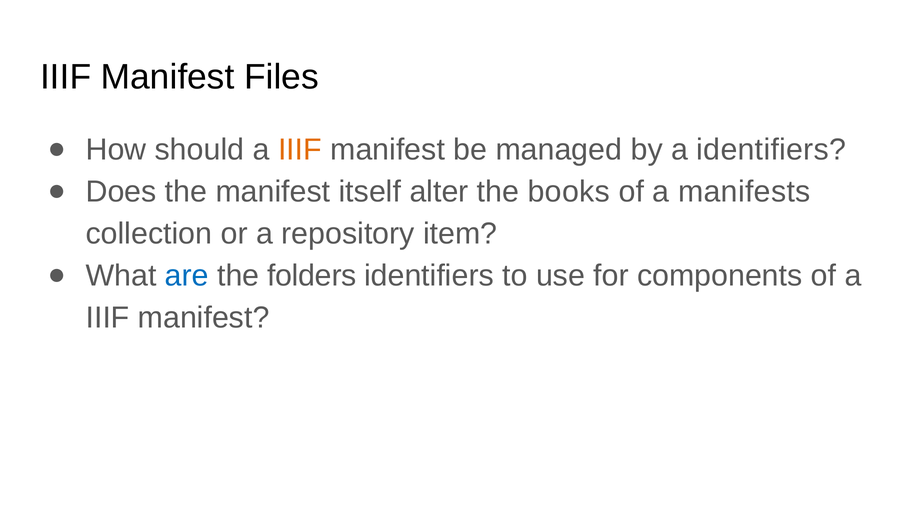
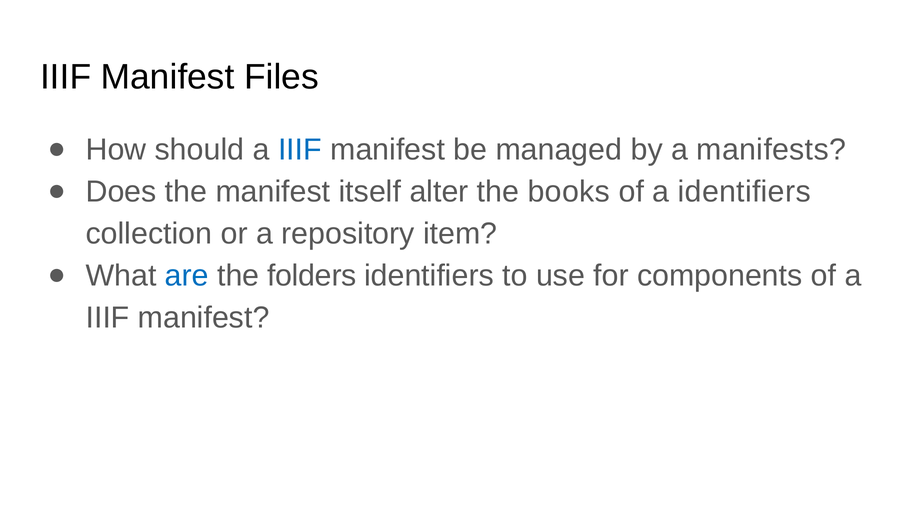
IIIF at (300, 150) colour: orange -> blue
a identifiers: identifiers -> manifests
a manifests: manifests -> identifiers
